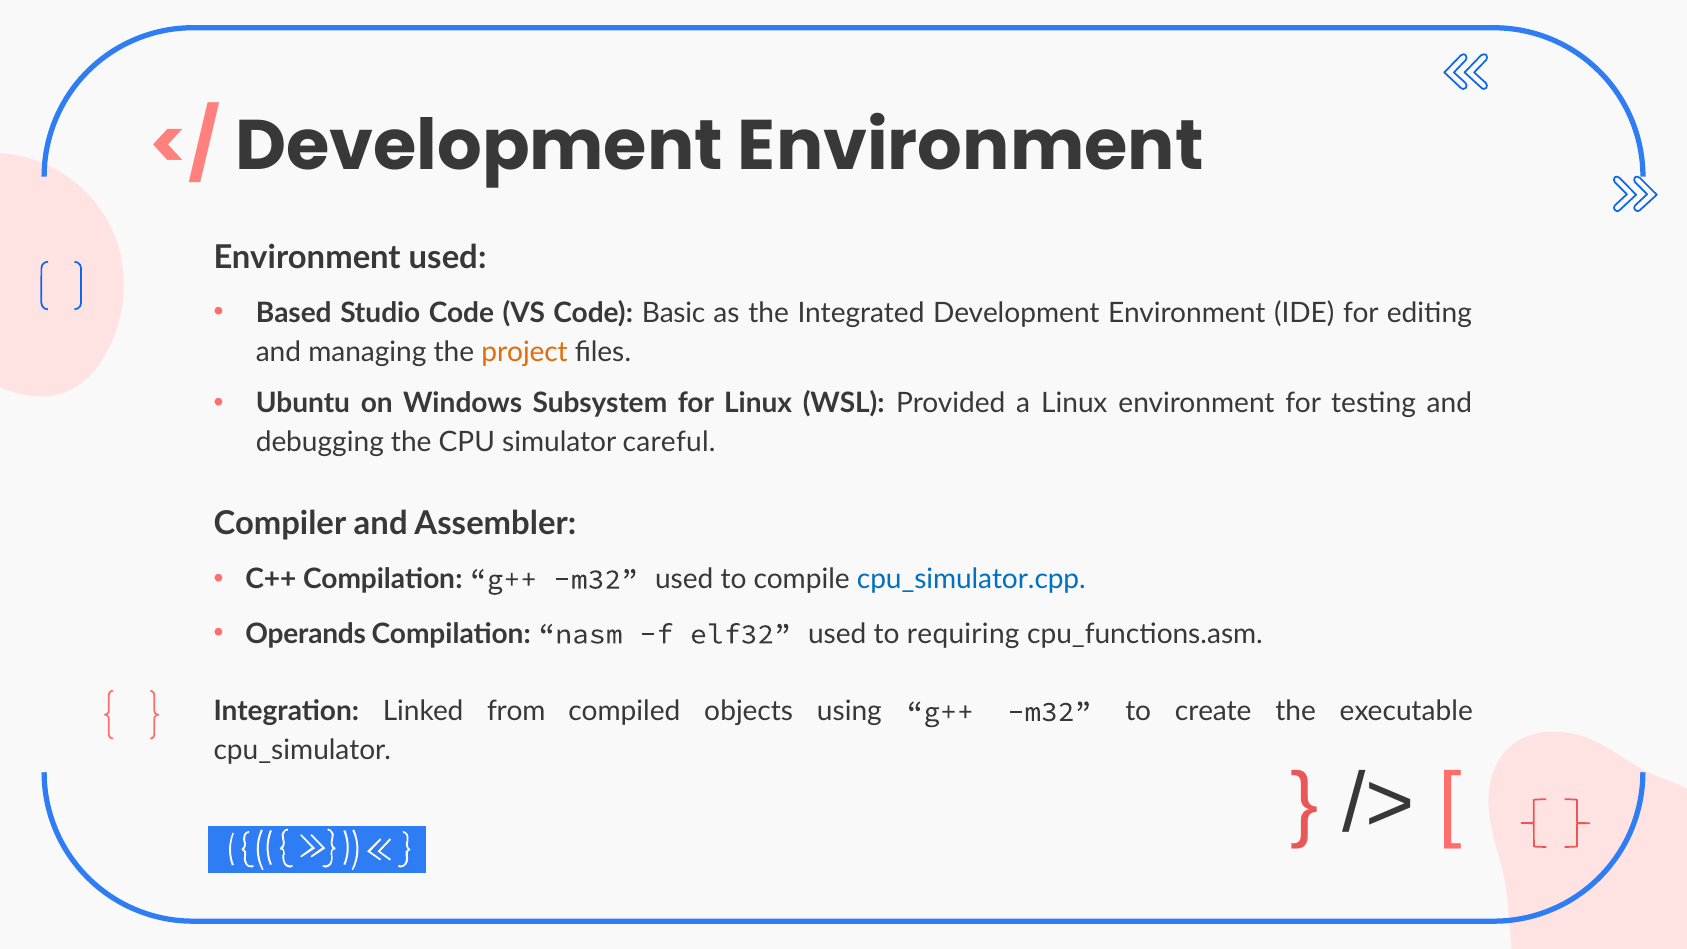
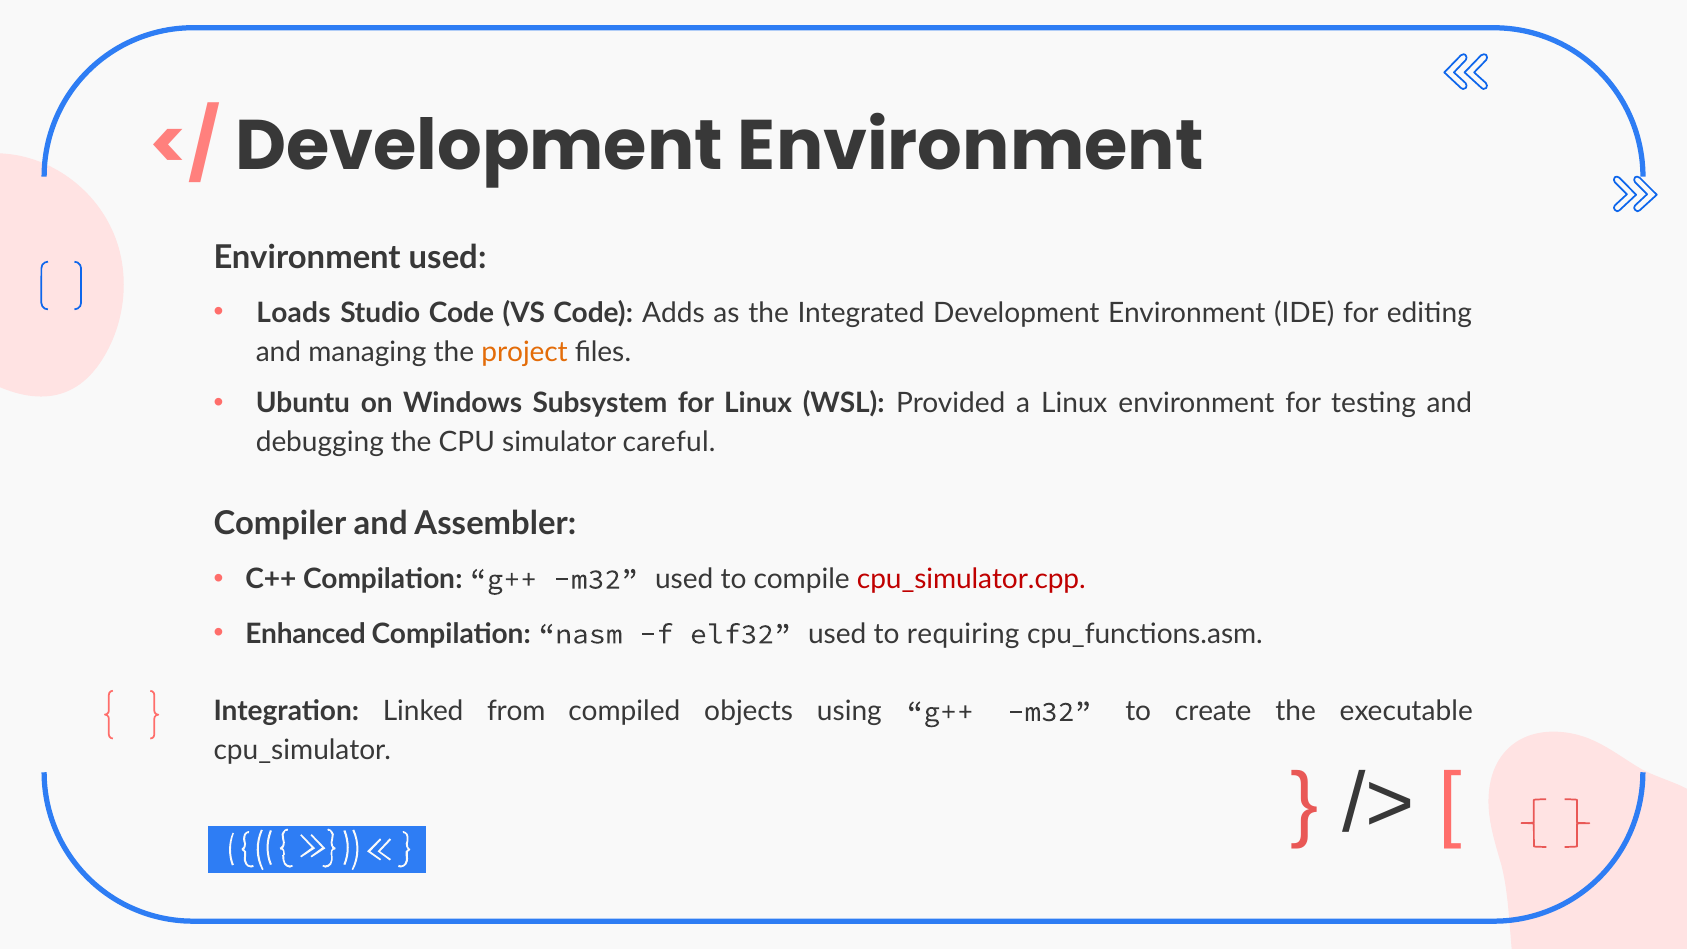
Based: Based -> Loads
Basic: Basic -> Adds
cpu_simulator.cpp colour: blue -> red
Operands: Operands -> Enhanced
